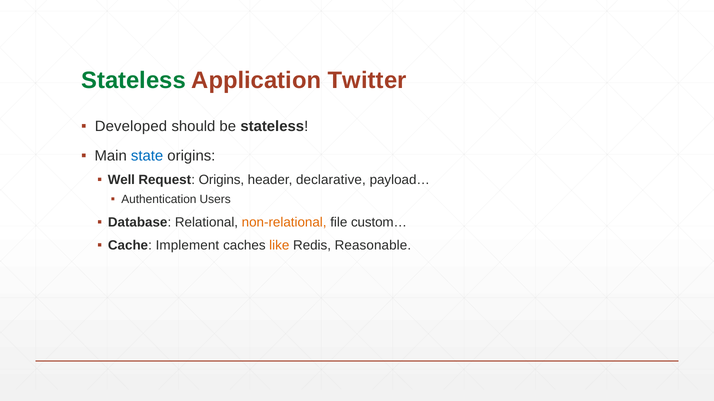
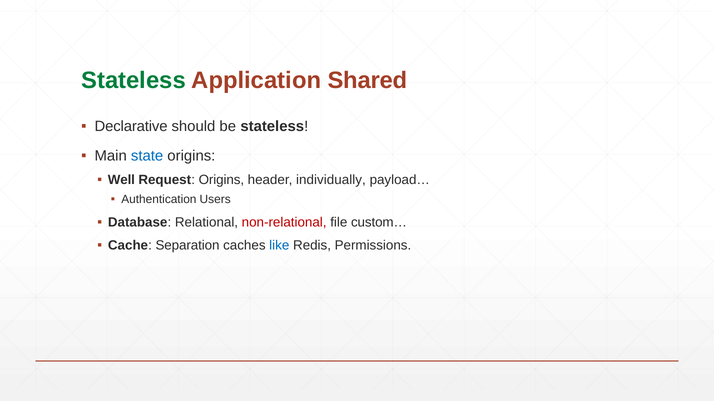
Twitter: Twitter -> Shared
Developed: Developed -> Declarative
declarative: declarative -> individually
non-relational colour: orange -> red
Implement: Implement -> Separation
like colour: orange -> blue
Reasonable: Reasonable -> Permissions
